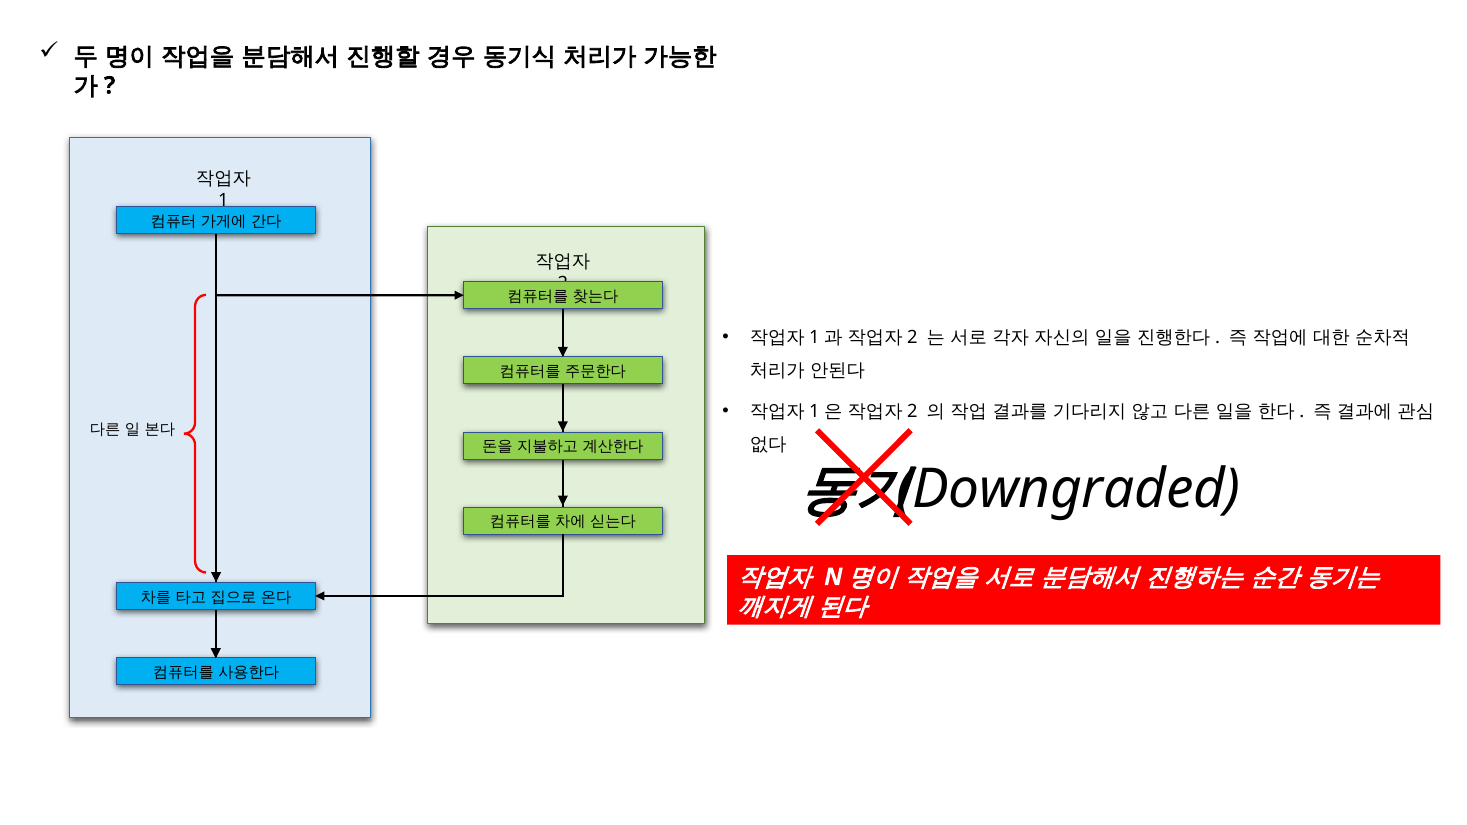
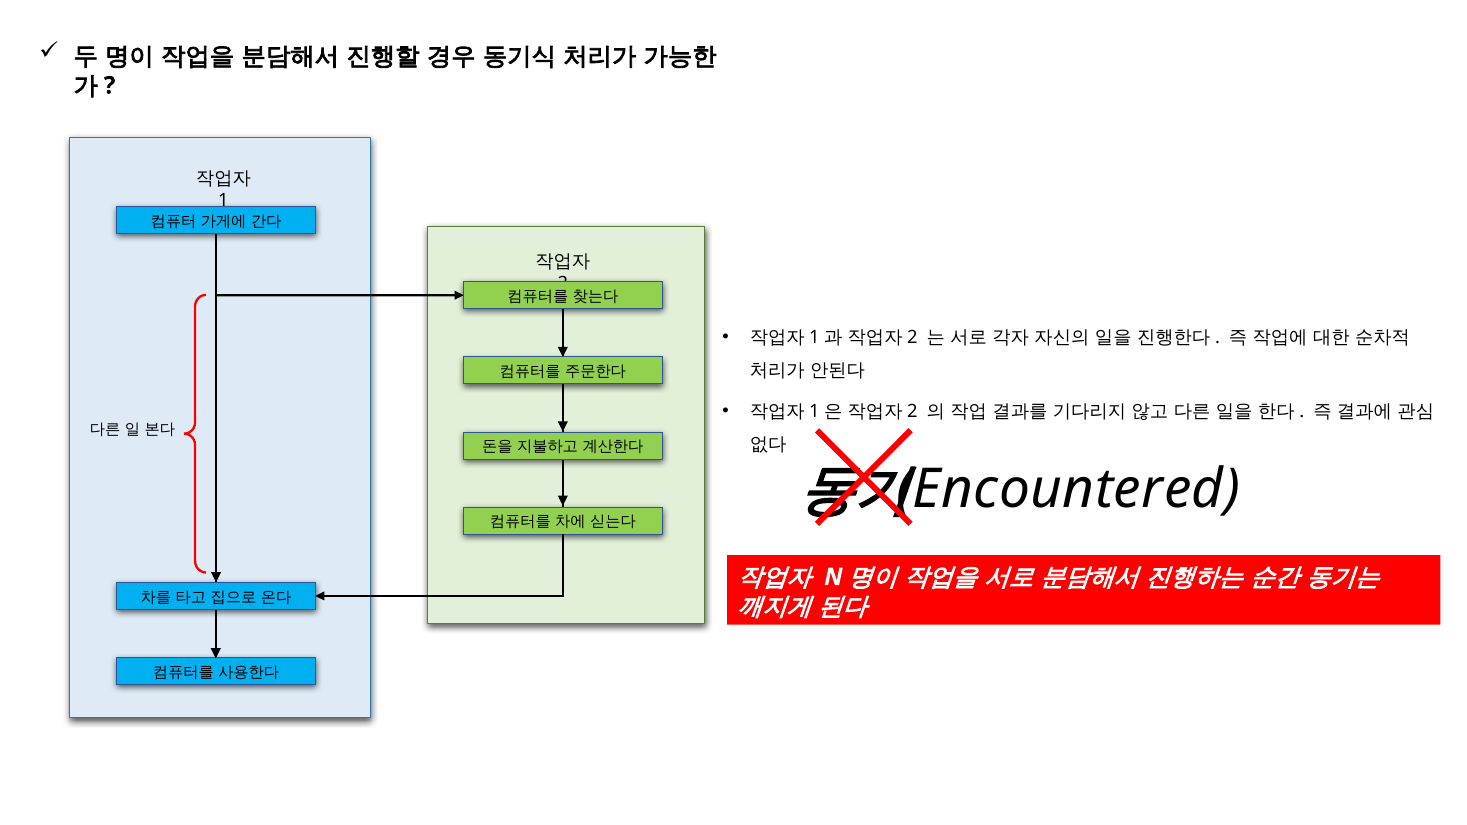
Downgraded: Downgraded -> Encountered
